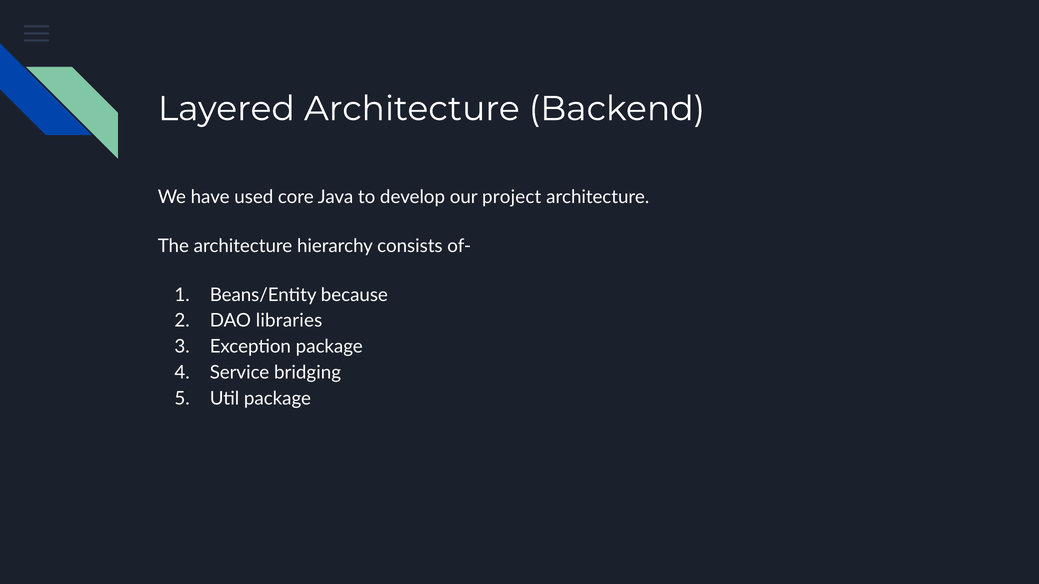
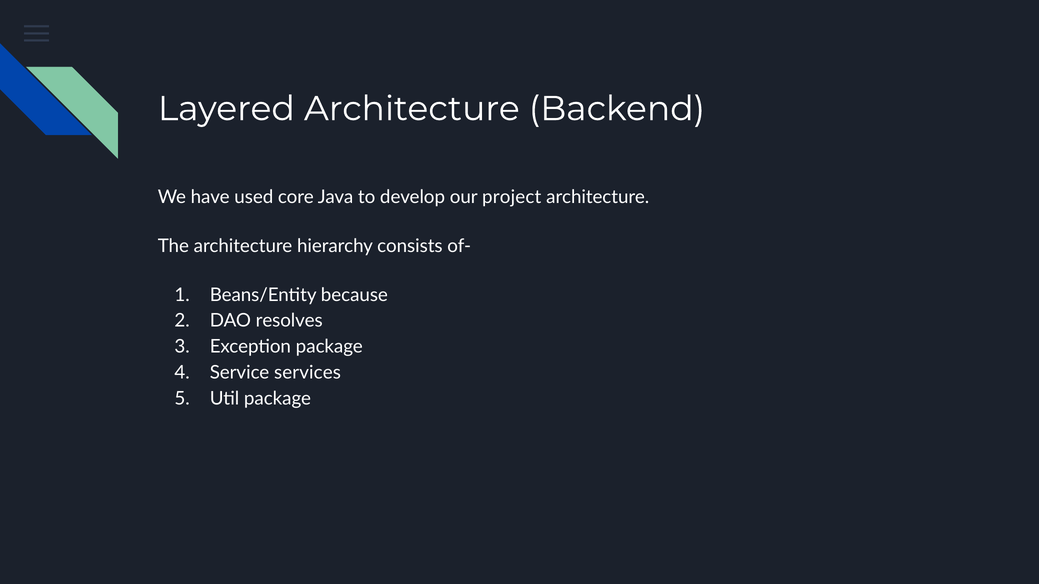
libraries: libraries -> resolves
bridging: bridging -> services
